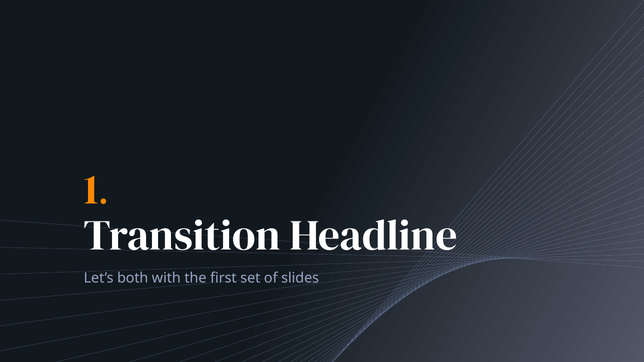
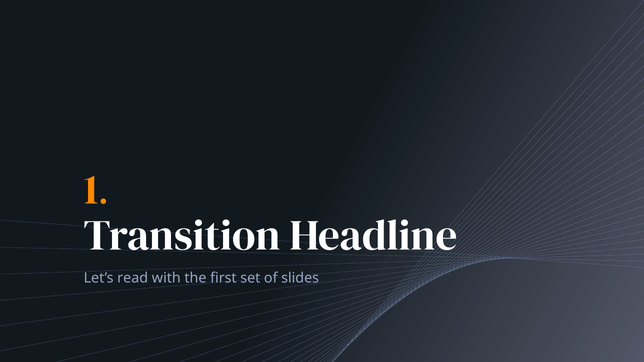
both: both -> read
